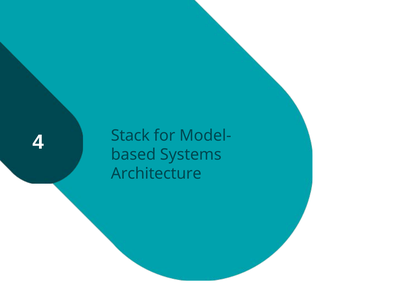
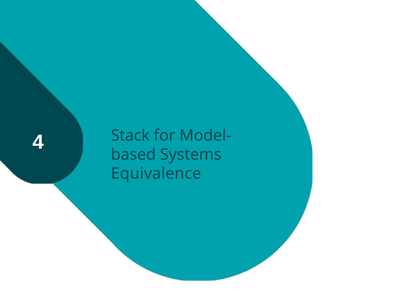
Architecture: Architecture -> Equivalence
